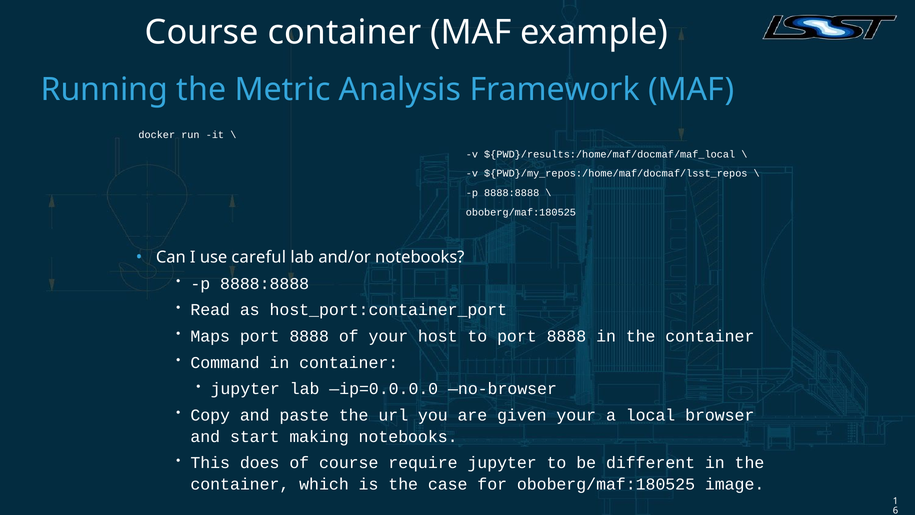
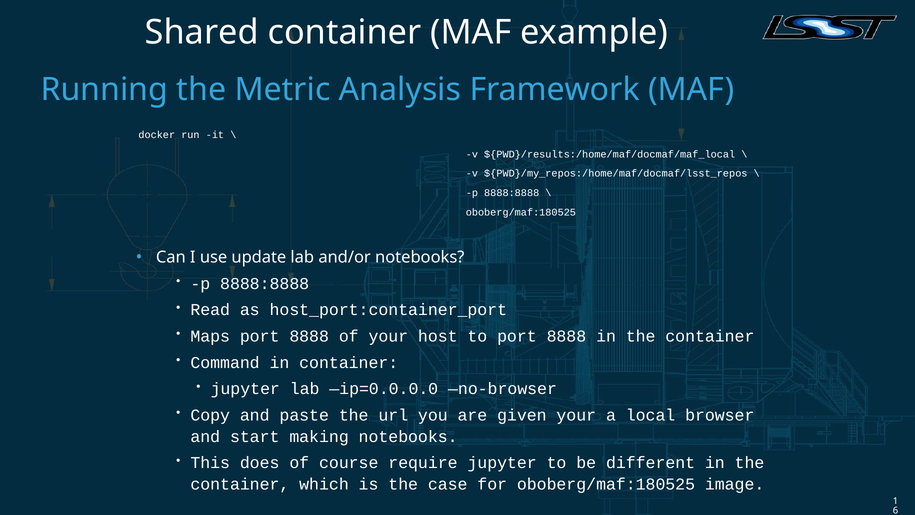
Course at (202, 32): Course -> Shared
careful: careful -> update
